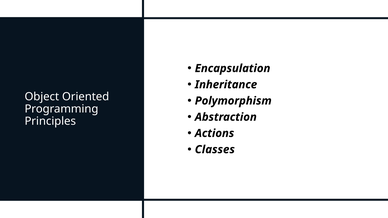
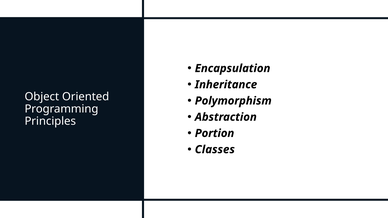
Actions: Actions -> Portion
